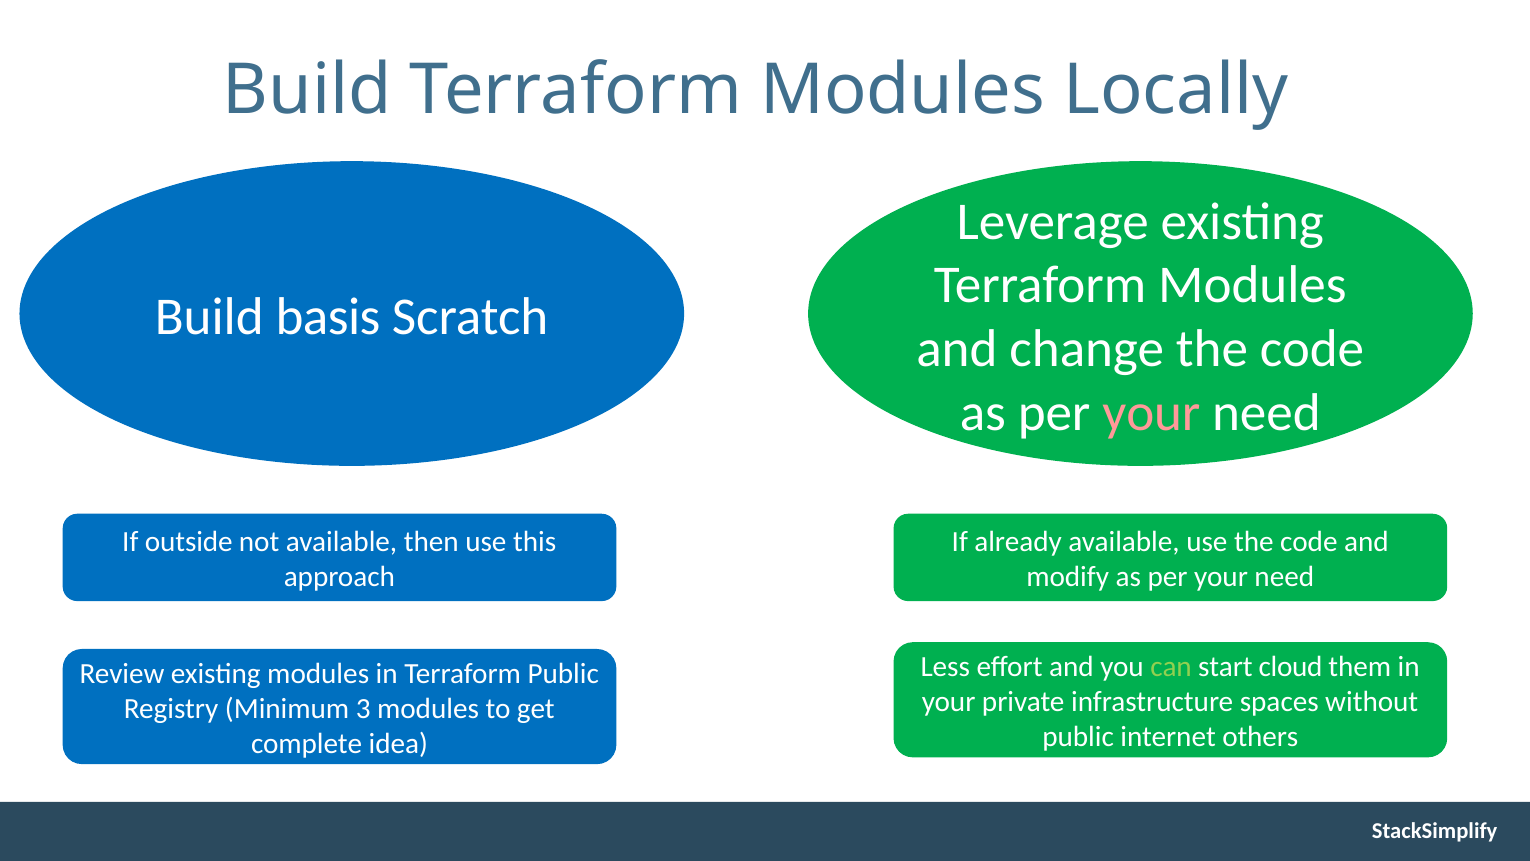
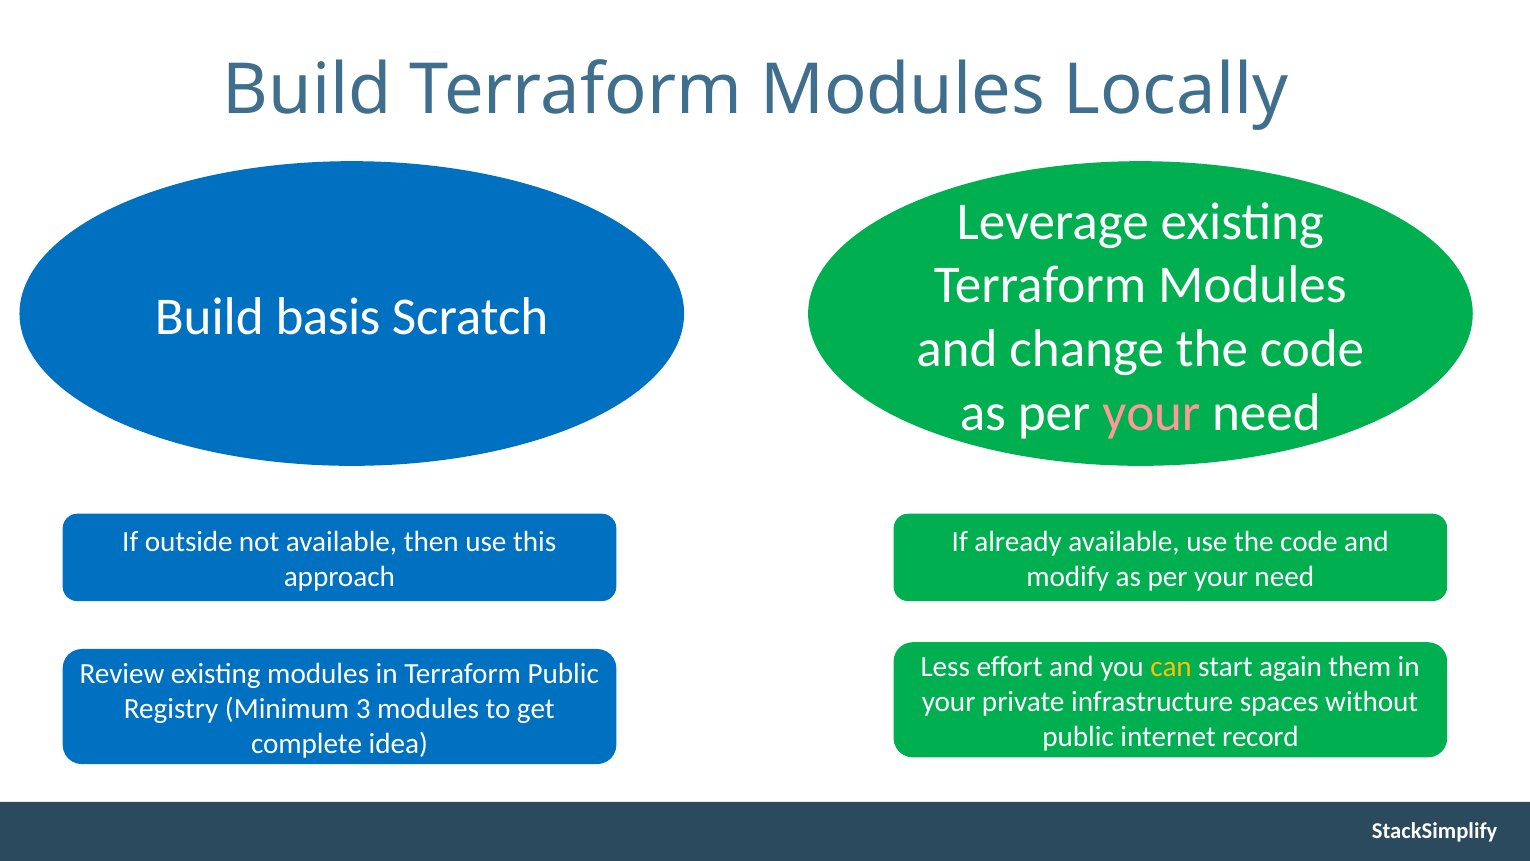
can colour: light green -> yellow
cloud: cloud -> again
others: others -> record
